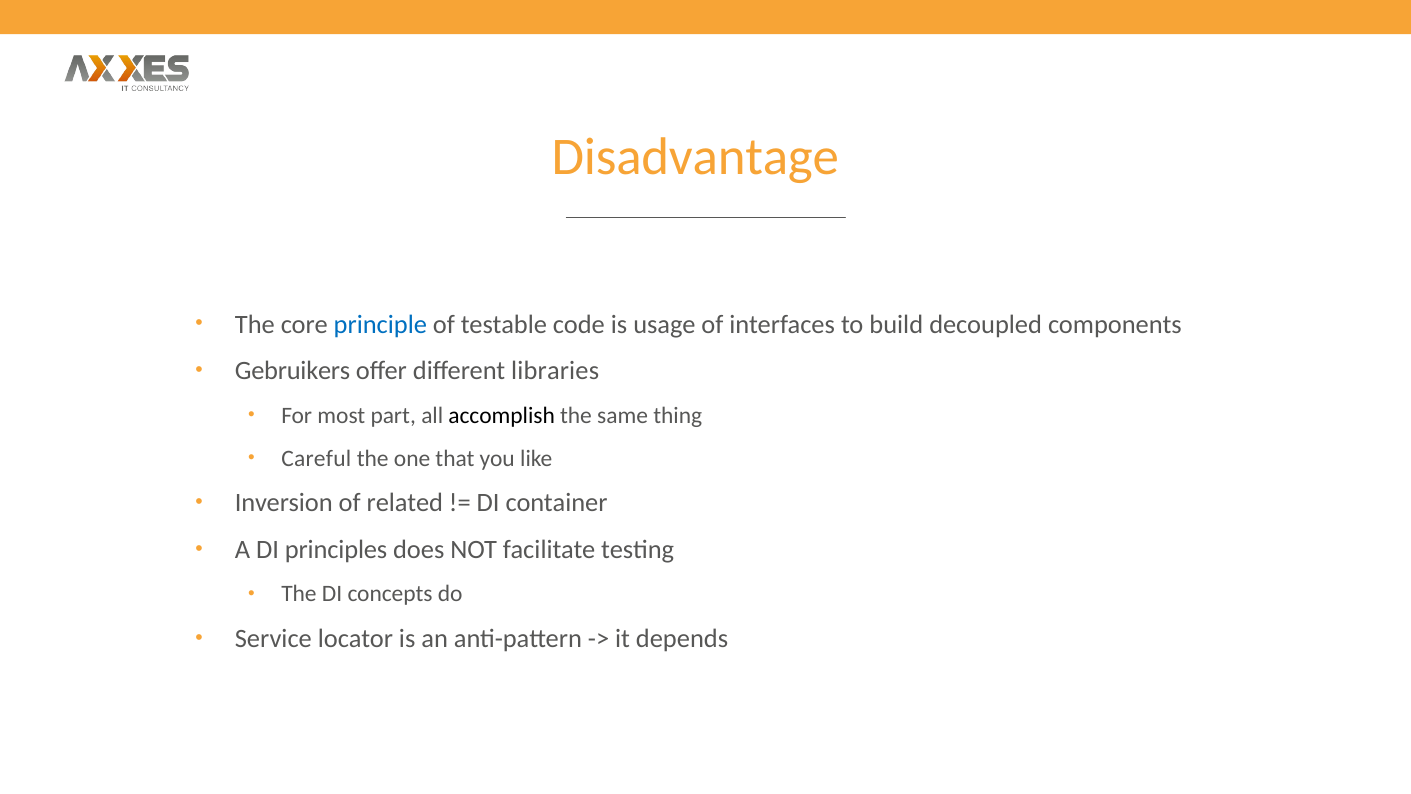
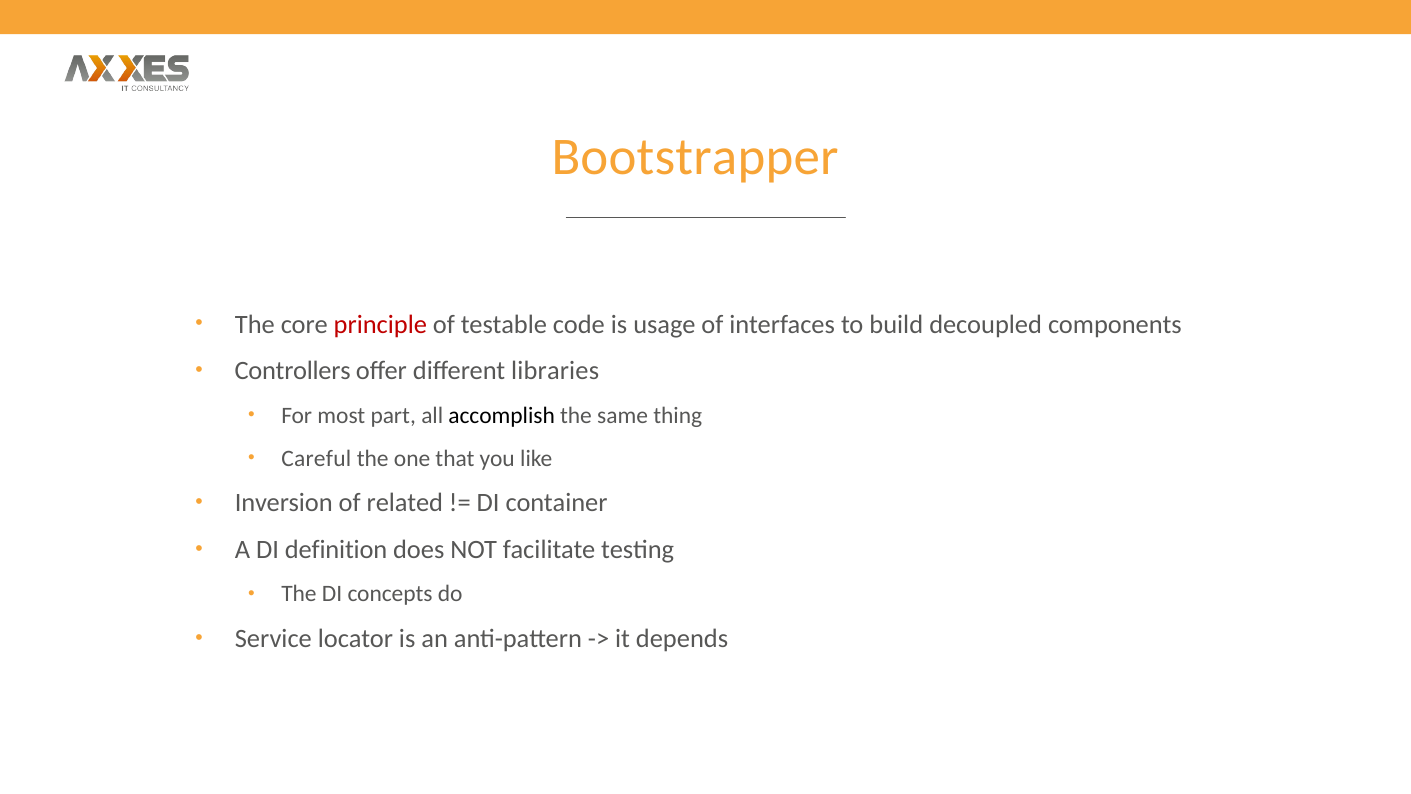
Disadvantage: Disadvantage -> Bootstrapper
principle colour: blue -> red
Gebruikers: Gebruikers -> Controllers
principles: principles -> definition
